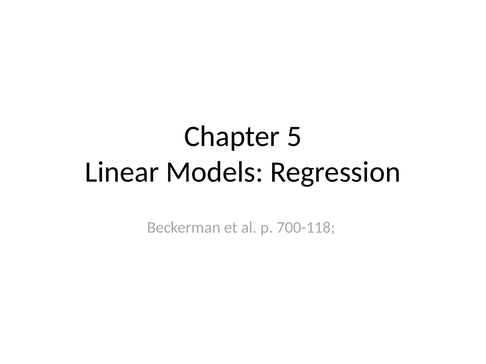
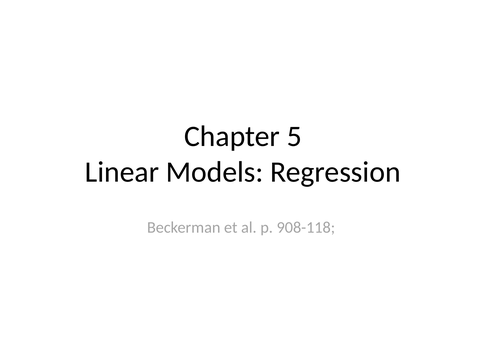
700-118: 700-118 -> 908-118
